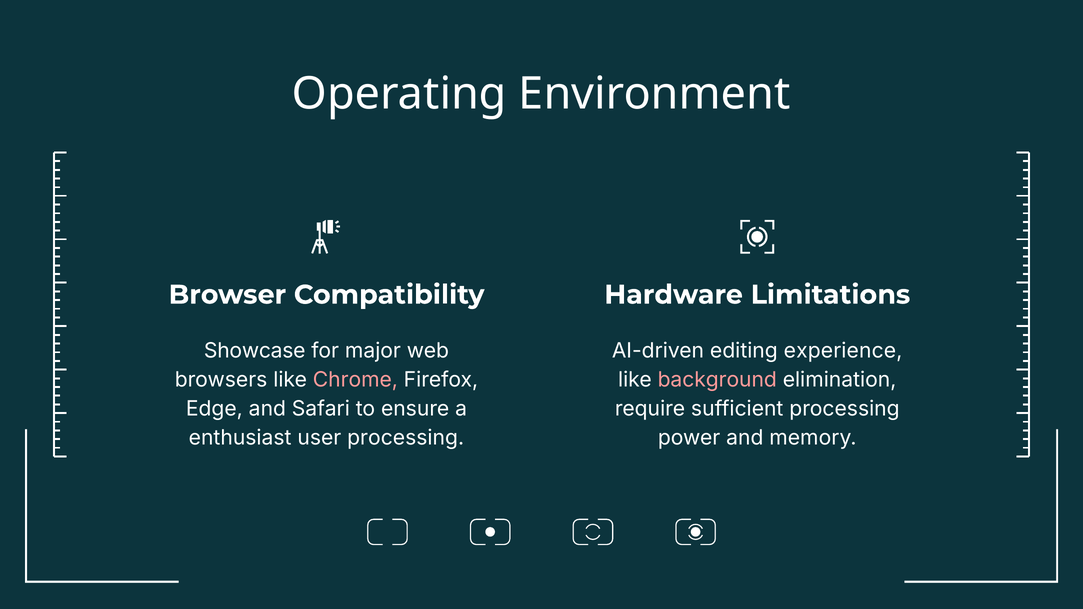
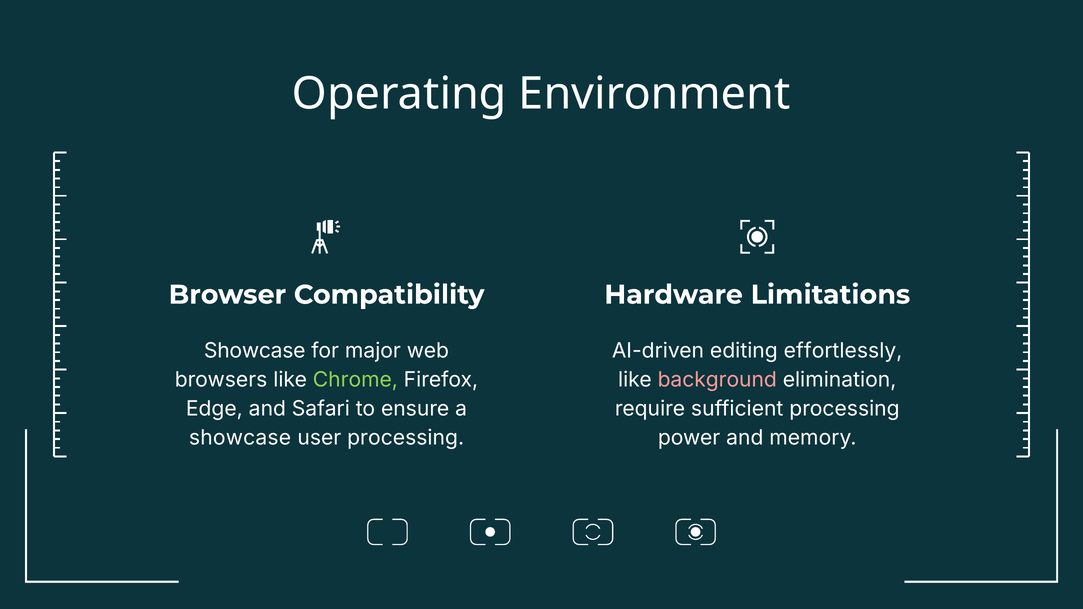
experience: experience -> effortlessly
Chrome colour: pink -> light green
enthusiast at (240, 438): enthusiast -> showcase
